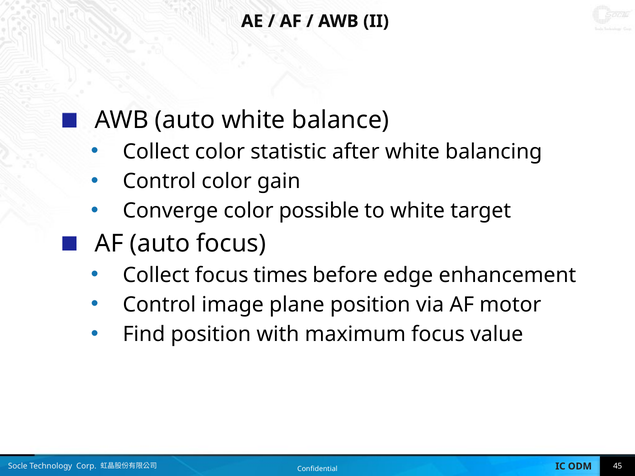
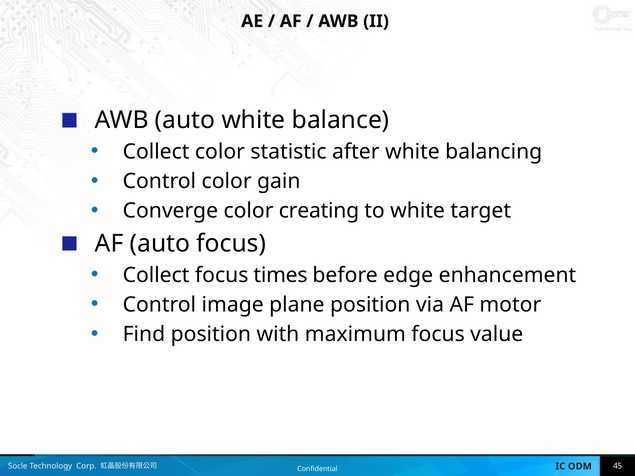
possible: possible -> creating
